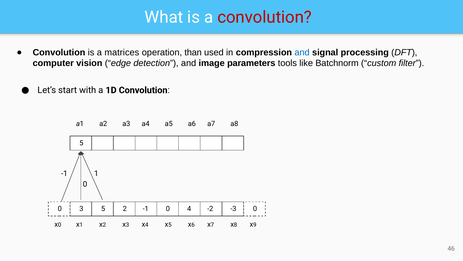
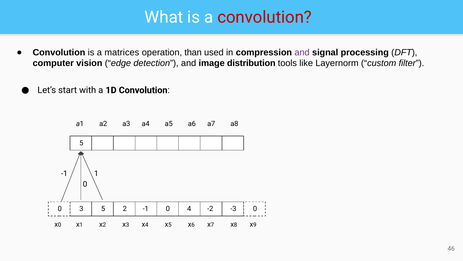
and at (302, 52) colour: blue -> purple
parameters: parameters -> distribution
Batchnorm: Batchnorm -> Layernorm
